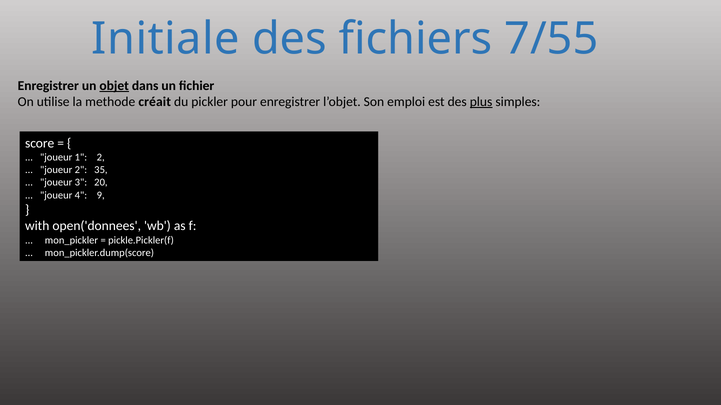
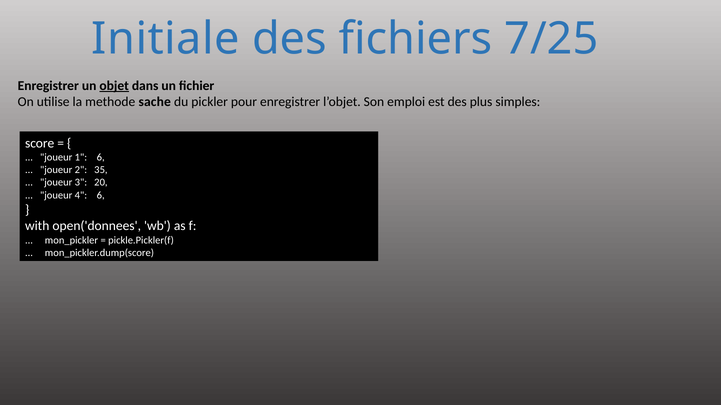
7/55: 7/55 -> 7/25
créait: créait -> sache
plus underline: present -> none
1 2: 2 -> 6
4 9: 9 -> 6
